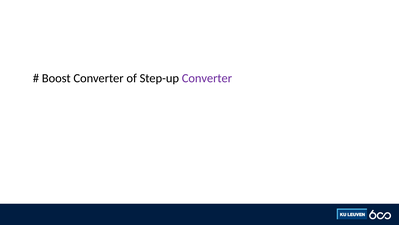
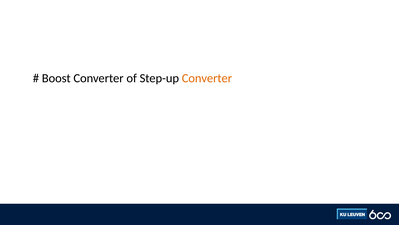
Converter at (207, 78) colour: purple -> orange
